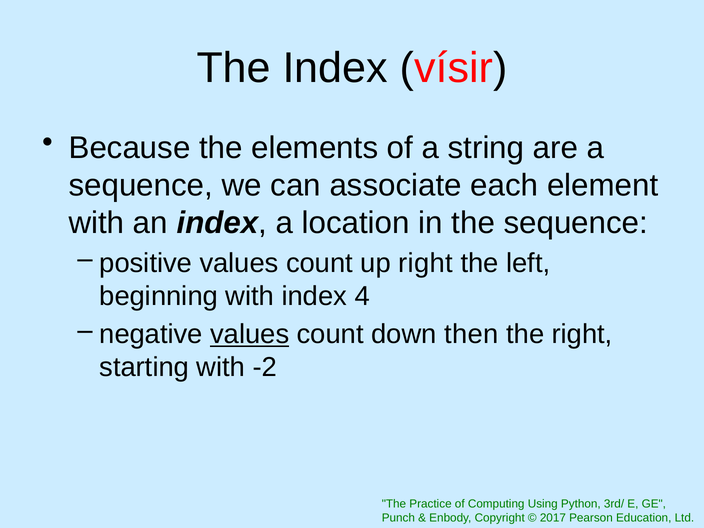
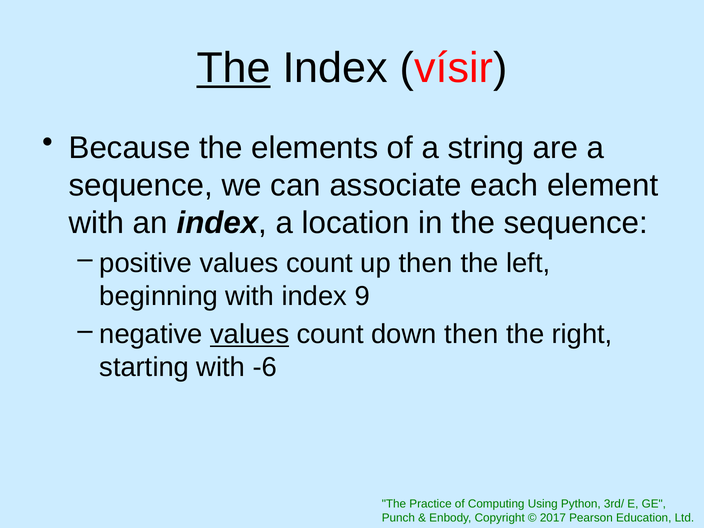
The at (234, 68) underline: none -> present
up right: right -> then
4: 4 -> 9
-2: -2 -> -6
